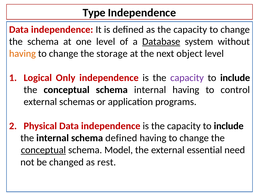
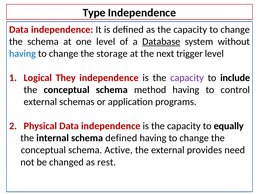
having at (22, 54) colour: orange -> blue
object: object -> trigger
Only: Only -> They
schema internal: internal -> method
include at (229, 126): include -> equally
conceptual at (43, 150) underline: present -> none
Model: Model -> Active
essential: essential -> provides
